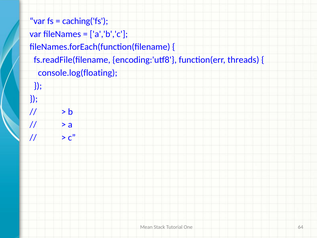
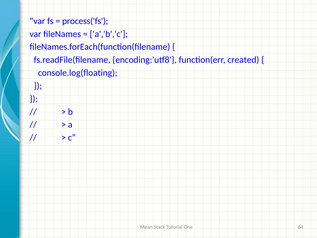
caching('fs: caching('fs -> process('fs
threads: threads -> created
